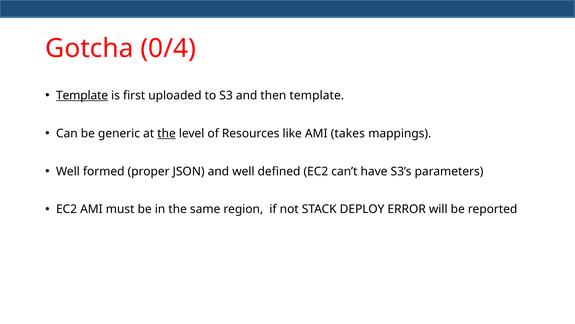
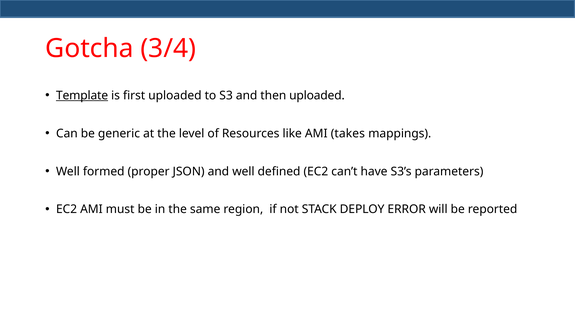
0/4: 0/4 -> 3/4
then template: template -> uploaded
the at (167, 133) underline: present -> none
